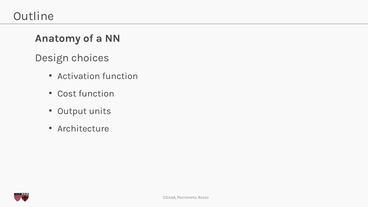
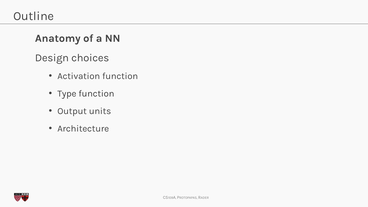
Cost: Cost -> Type
